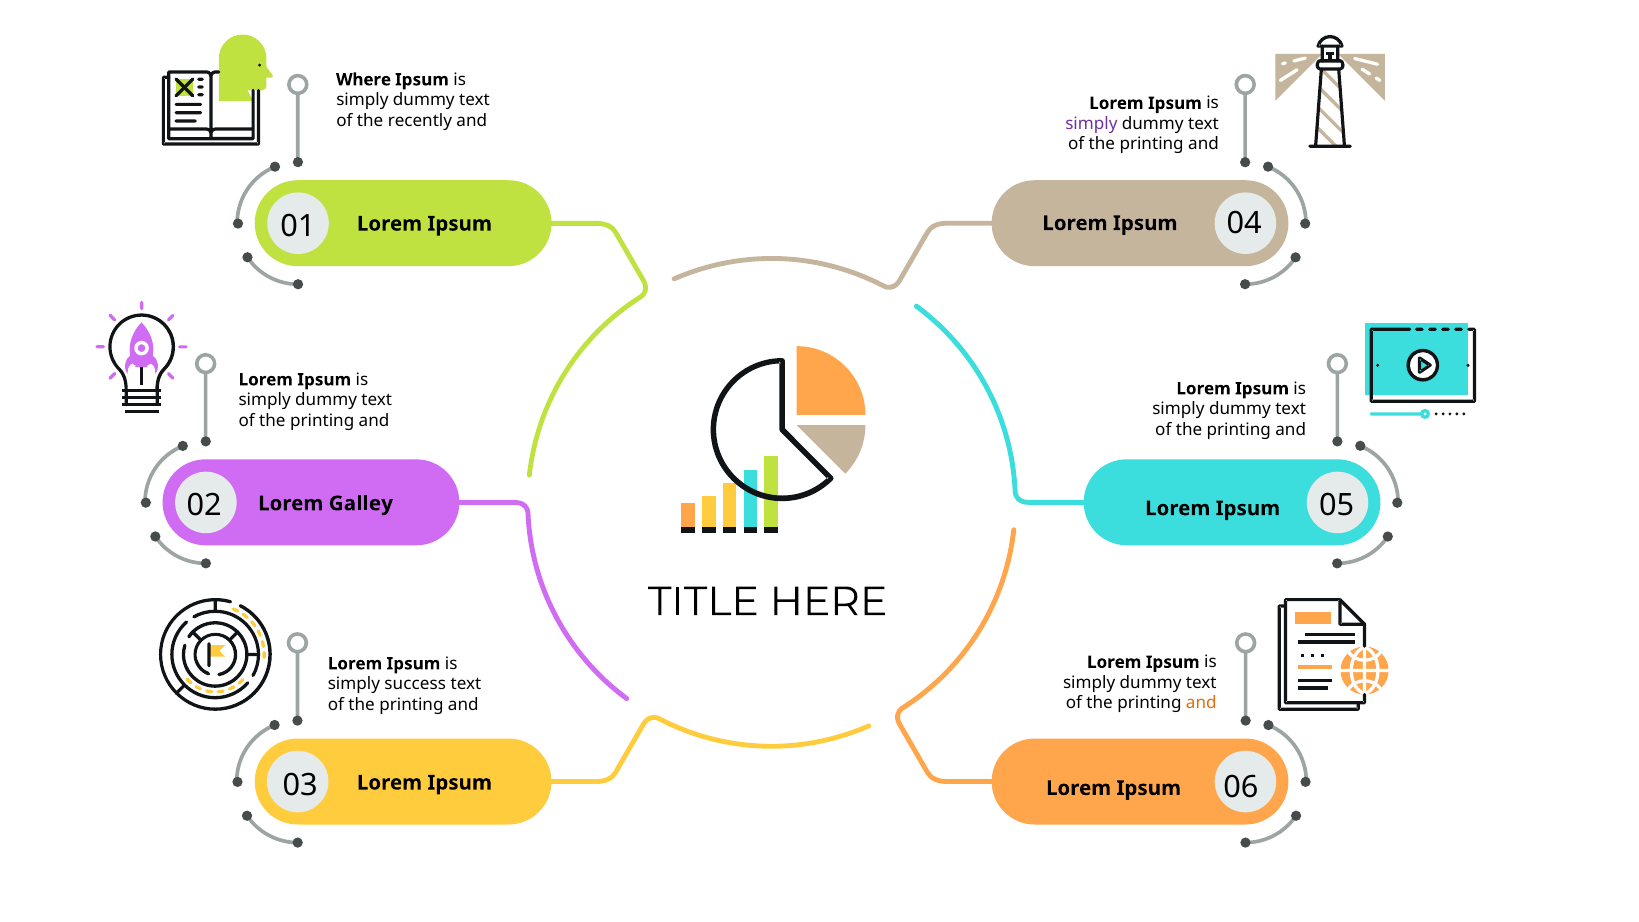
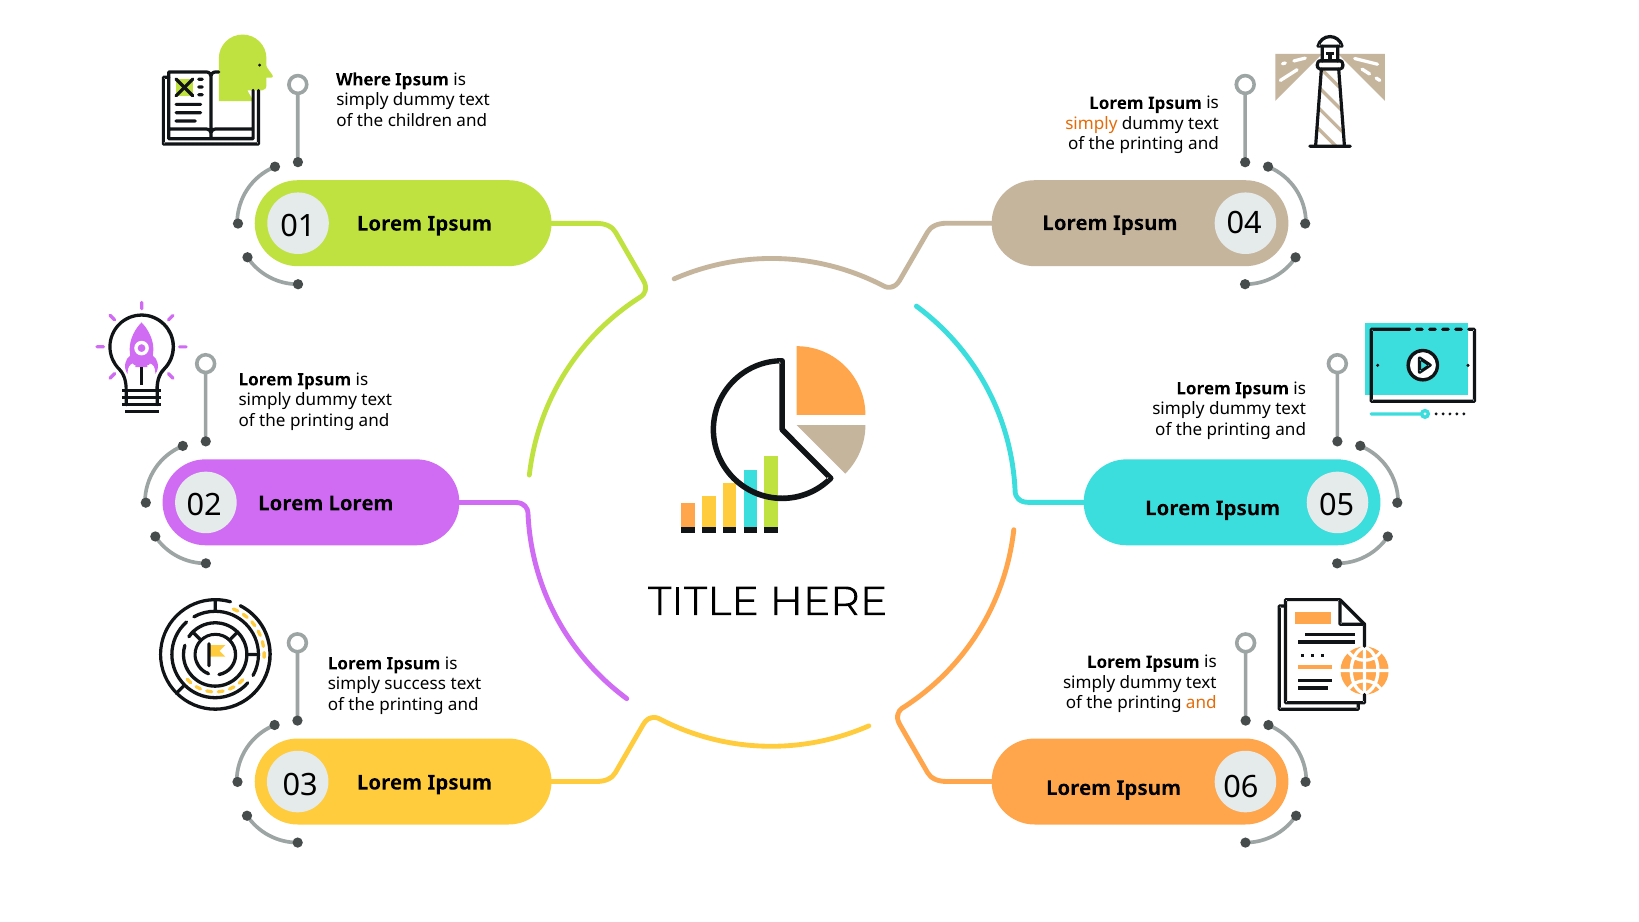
recently: recently -> children
simply at (1091, 124) colour: purple -> orange
Galley at (361, 503): Galley -> Lorem
